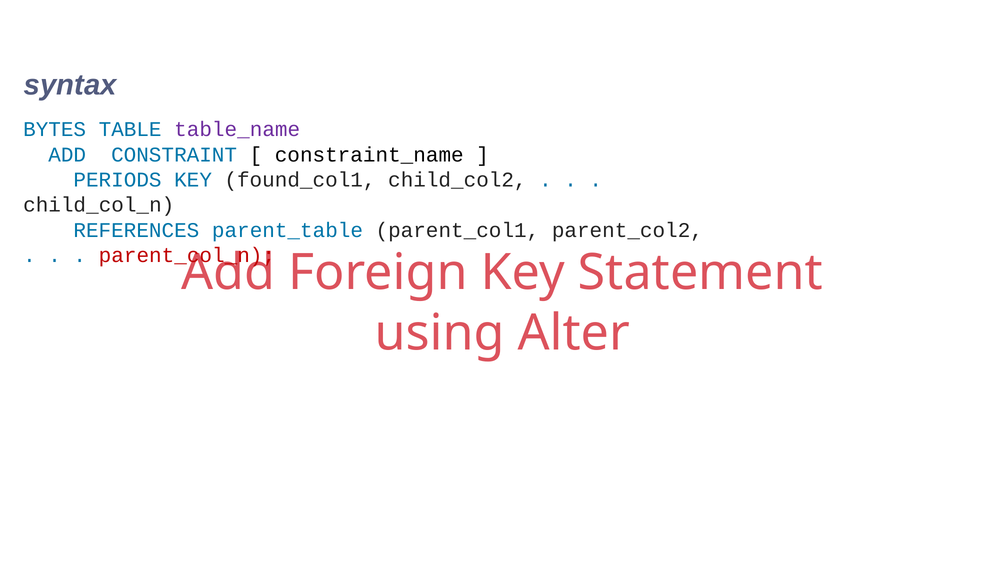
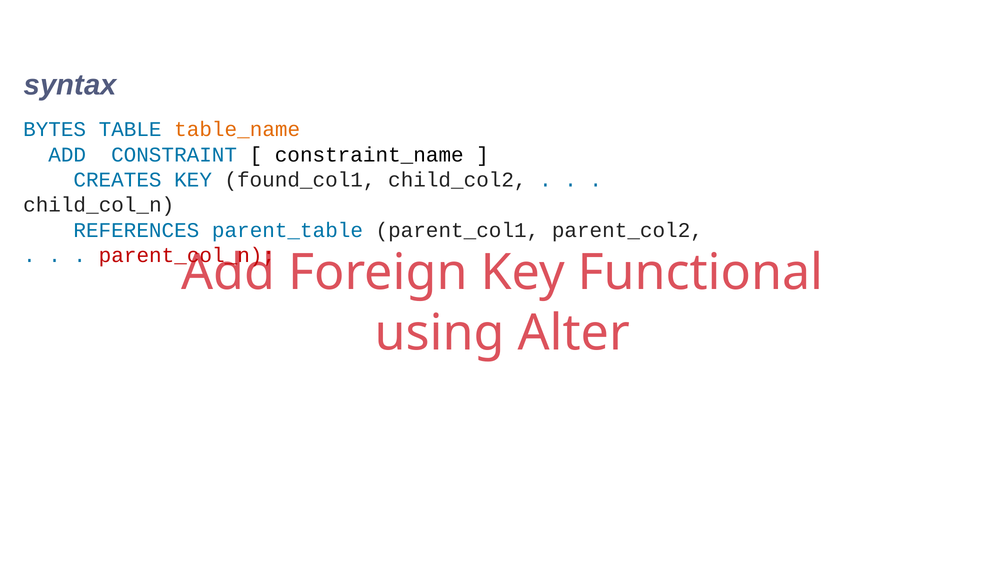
table_name colour: purple -> orange
PERIODS: PERIODS -> CREATES
Statement: Statement -> Functional
